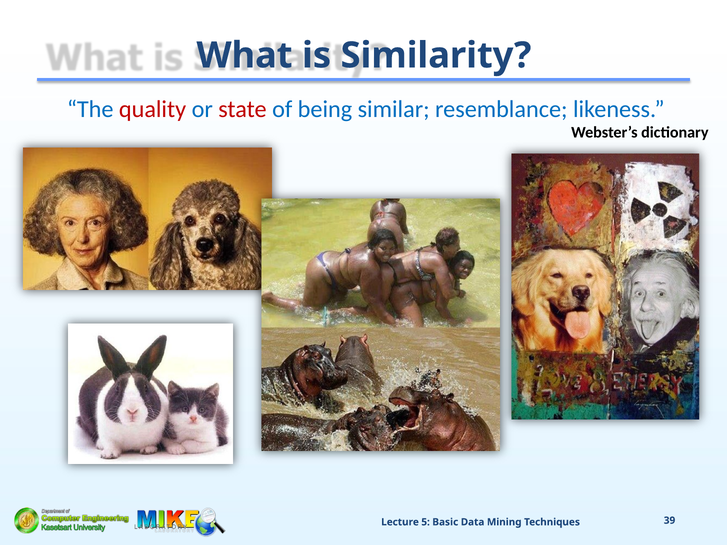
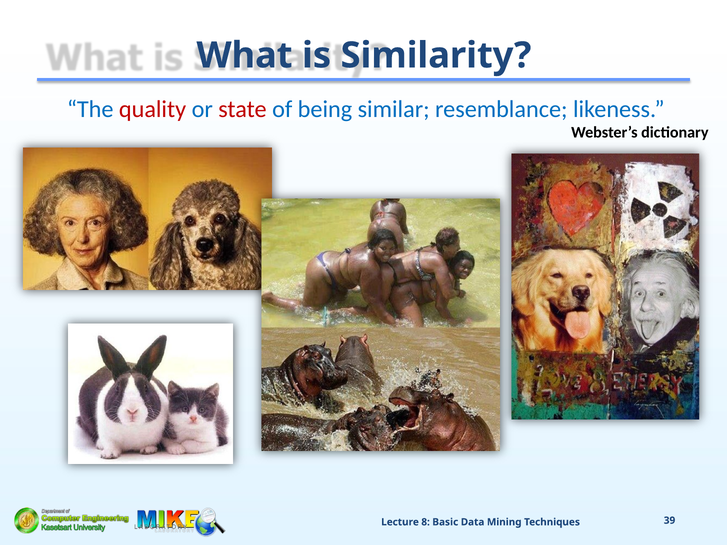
5: 5 -> 8
